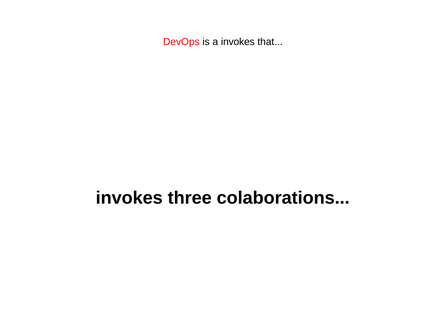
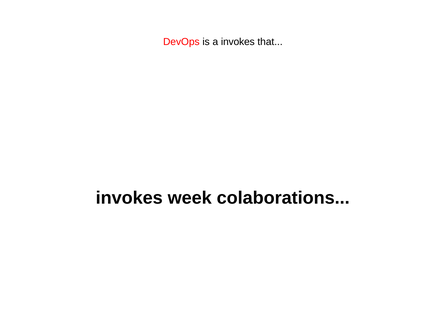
three: three -> week
